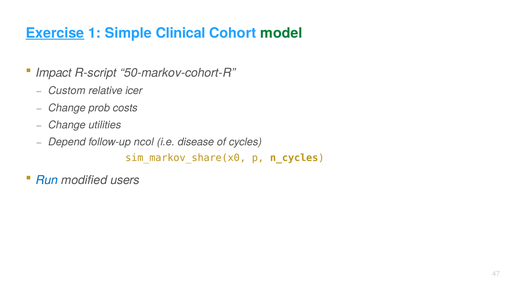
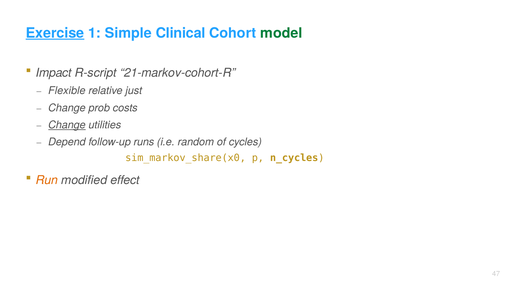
50-markov-cohort-R: 50-markov-cohort-R -> 21-markov-cohort-R
Custom: Custom -> Flexible
icer: icer -> just
Change at (67, 125) underline: none -> present
ncol: ncol -> runs
disease: disease -> random
Run colour: blue -> orange
users: users -> effect
